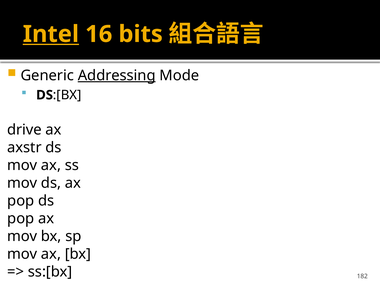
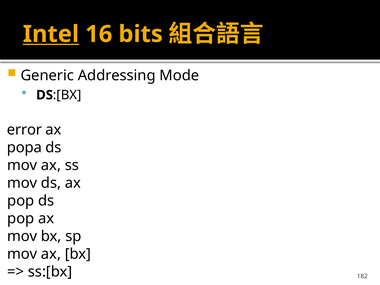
Addressing underline: present -> none
drive: drive -> error
axstr: axstr -> popa
